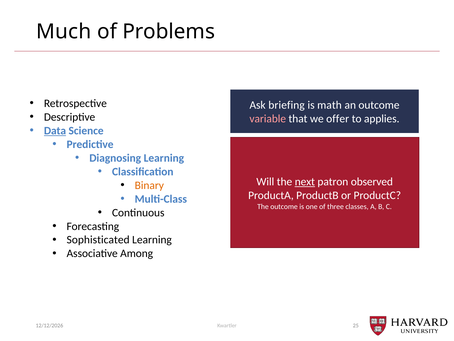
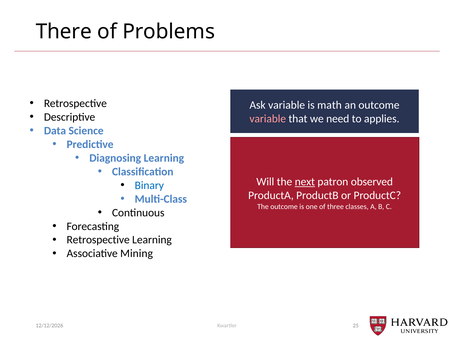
Much: Much -> There
Ask briefing: briefing -> variable
offer: offer -> need
Data underline: present -> none
Binary colour: orange -> blue
Sophisticated at (98, 240): Sophisticated -> Retrospective
Among: Among -> Mining
